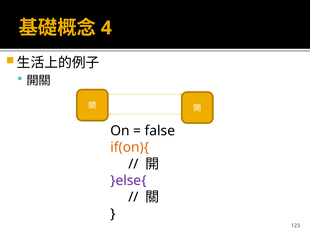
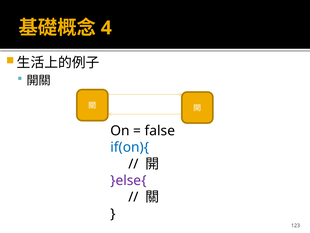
if(on){ colour: orange -> blue
